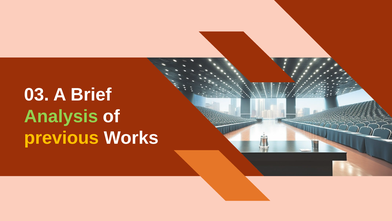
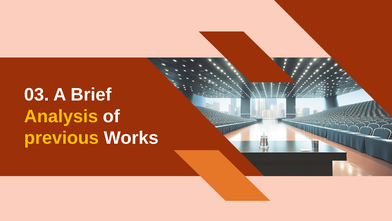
Analysis colour: light green -> yellow
